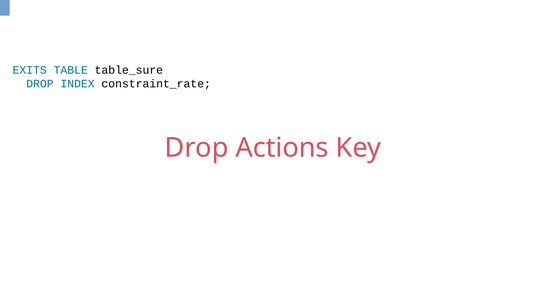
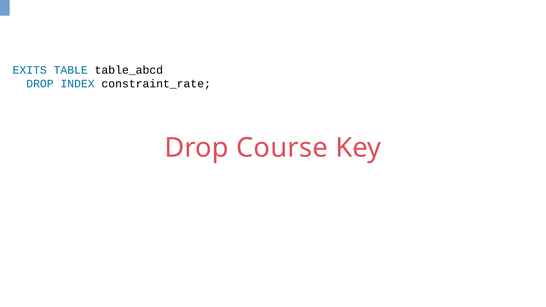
table_sure: table_sure -> table_abcd
Actions: Actions -> Course
